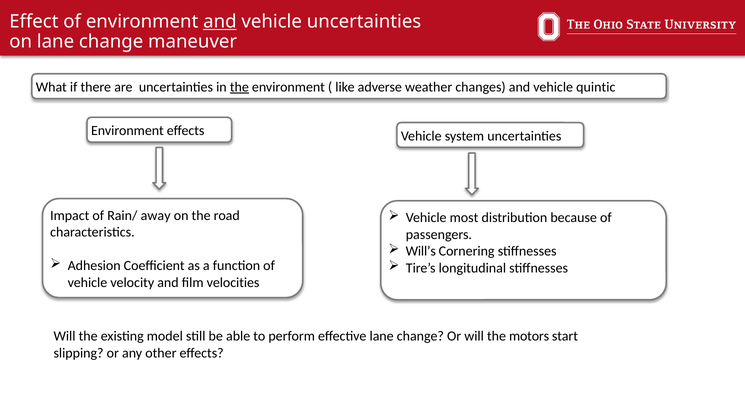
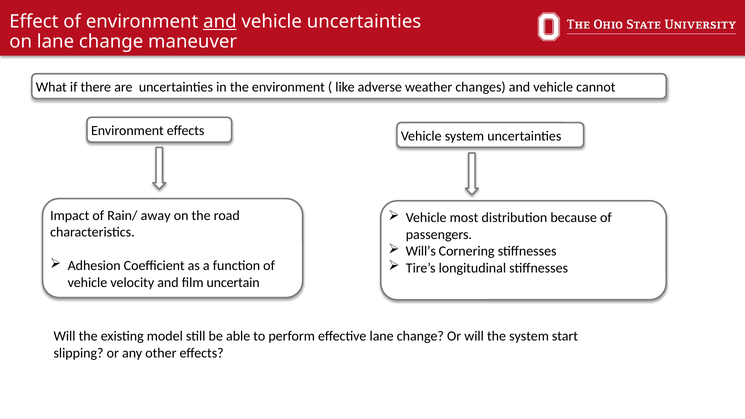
the at (239, 87) underline: present -> none
quintic: quintic -> cannot
velocities: velocities -> uncertain
the motors: motors -> system
